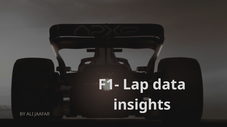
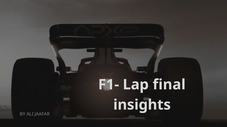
data: data -> final
